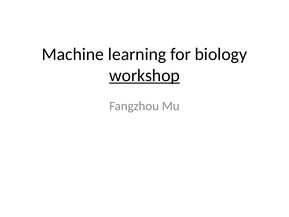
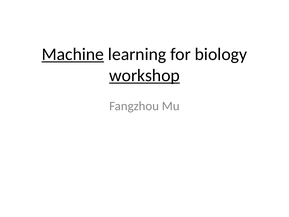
Machine underline: none -> present
